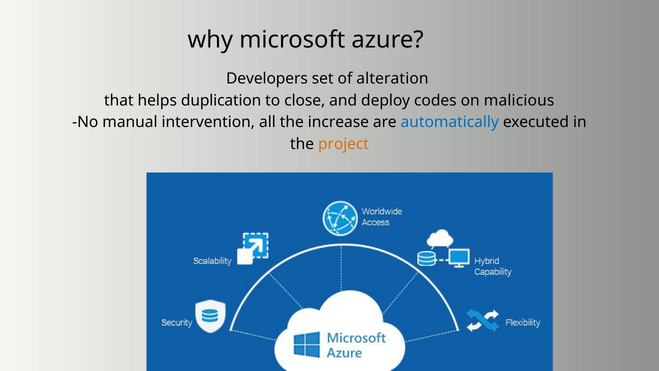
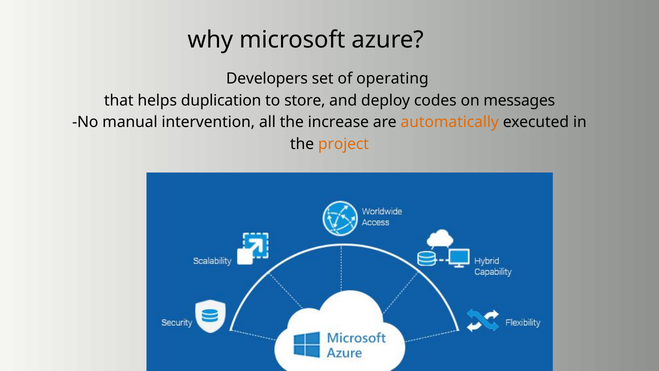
alteration: alteration -> operating
close: close -> store
malicious: malicious -> messages
automatically colour: blue -> orange
